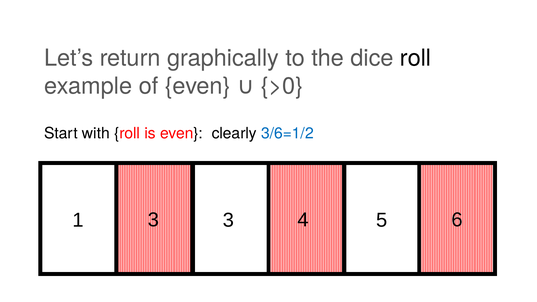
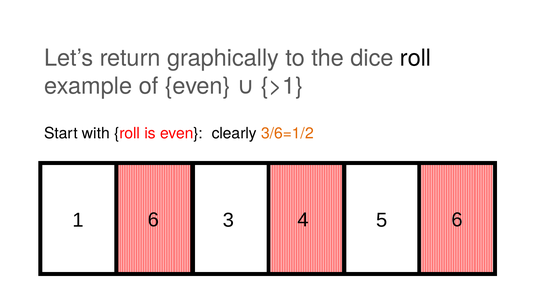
>0: >0 -> >1
3/6=1/2 colour: blue -> orange
1 3: 3 -> 6
